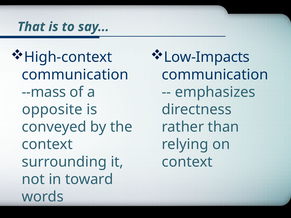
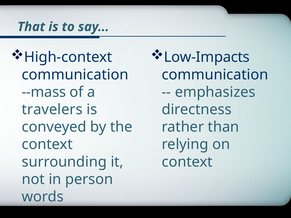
opposite: opposite -> travelers
toward: toward -> person
